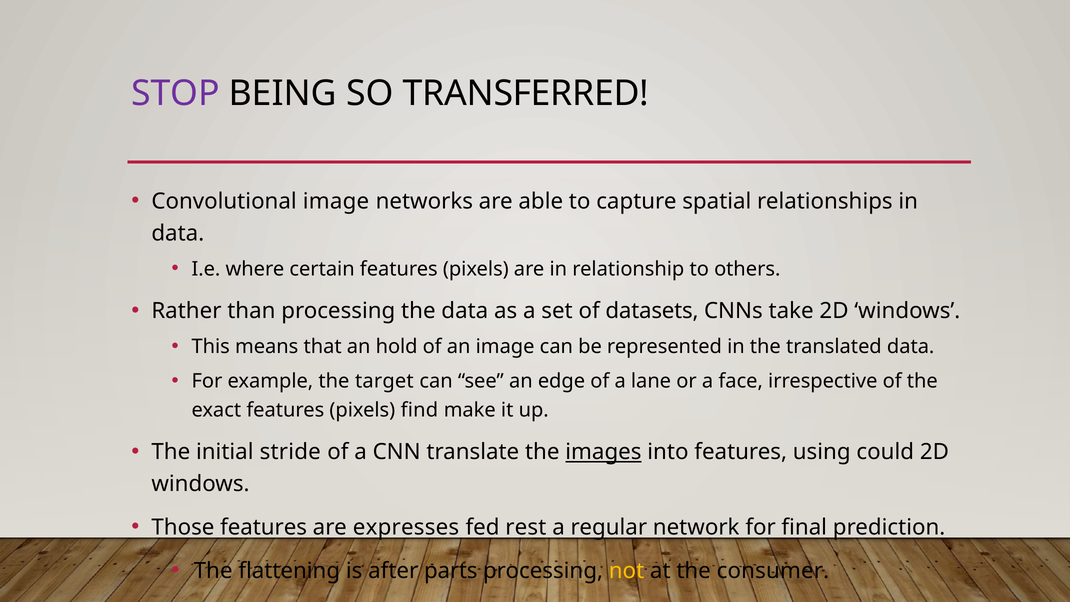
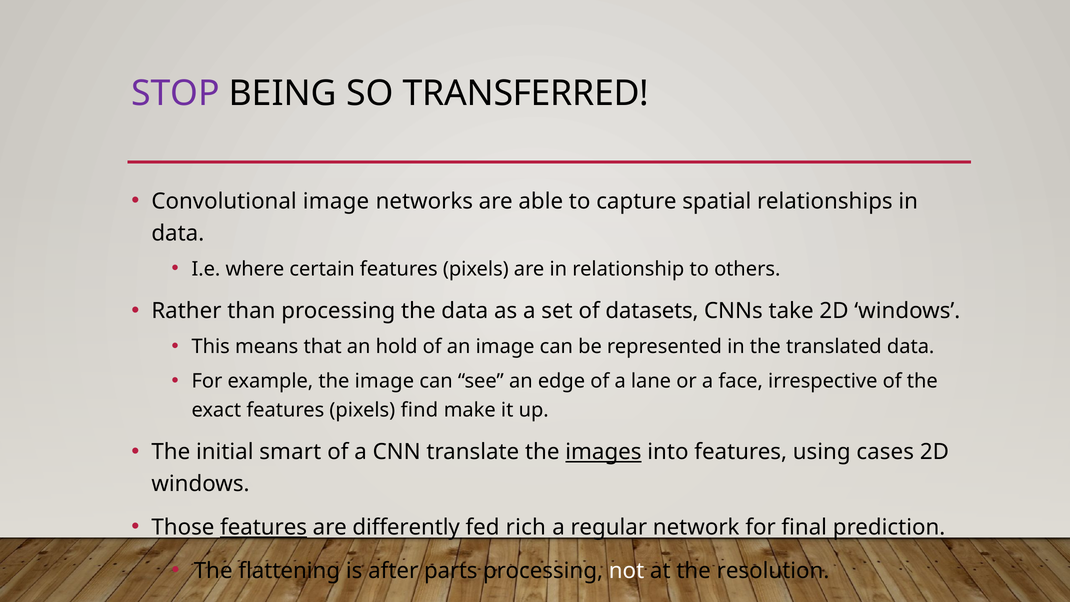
the target: target -> image
stride: stride -> smart
could: could -> cases
features at (264, 527) underline: none -> present
expresses: expresses -> differently
rest: rest -> rich
not colour: yellow -> white
consumer: consumer -> resolution
